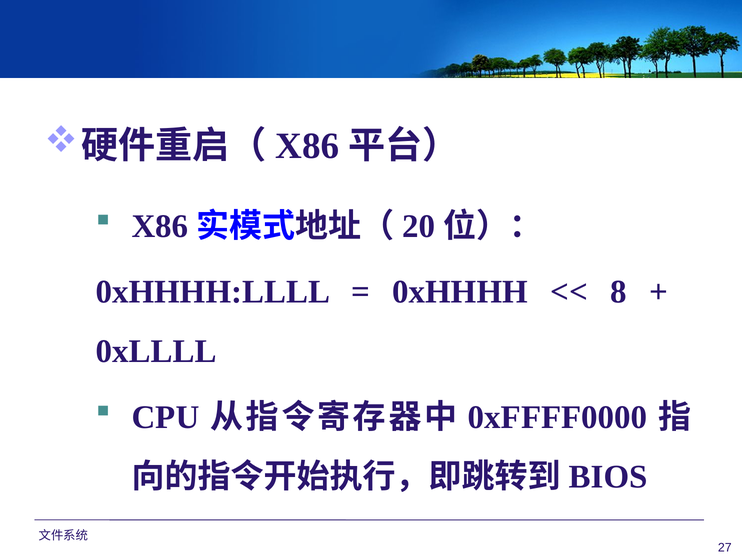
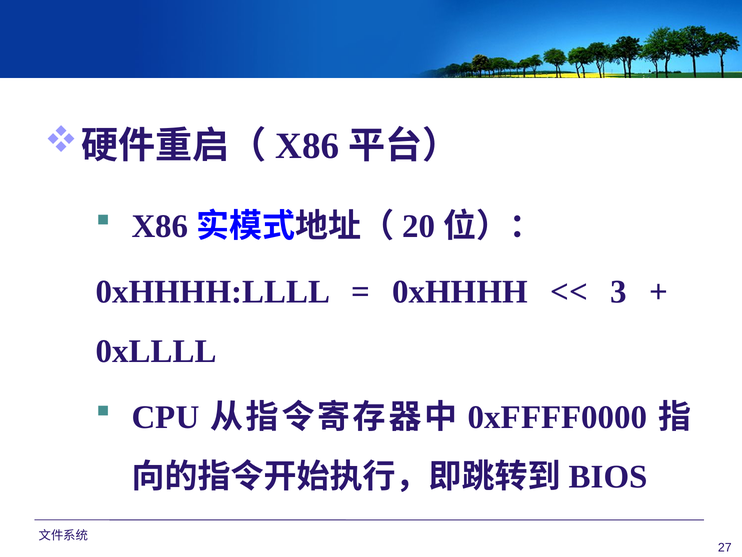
8: 8 -> 3
